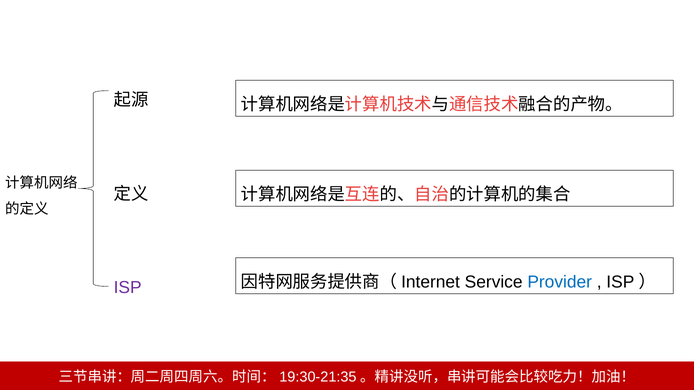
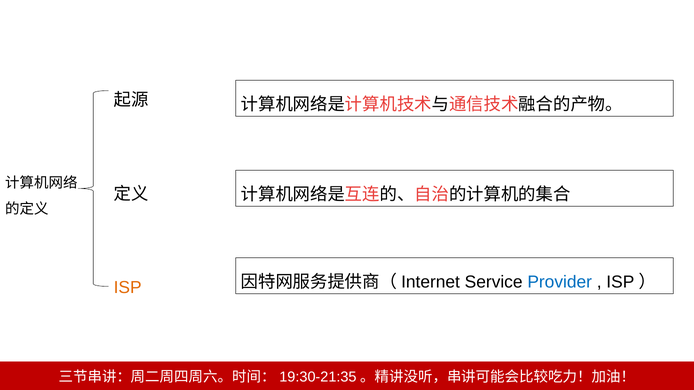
ISP at (128, 288) colour: purple -> orange
